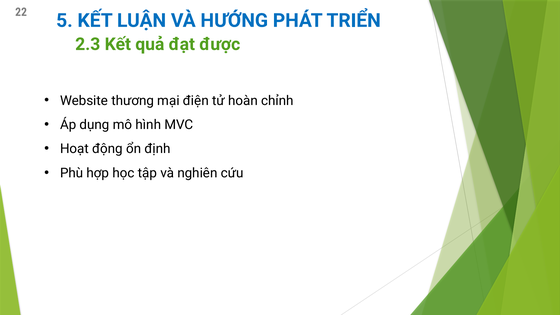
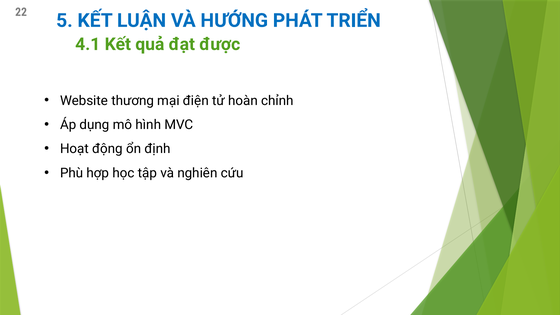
2.3: 2.3 -> 4.1
